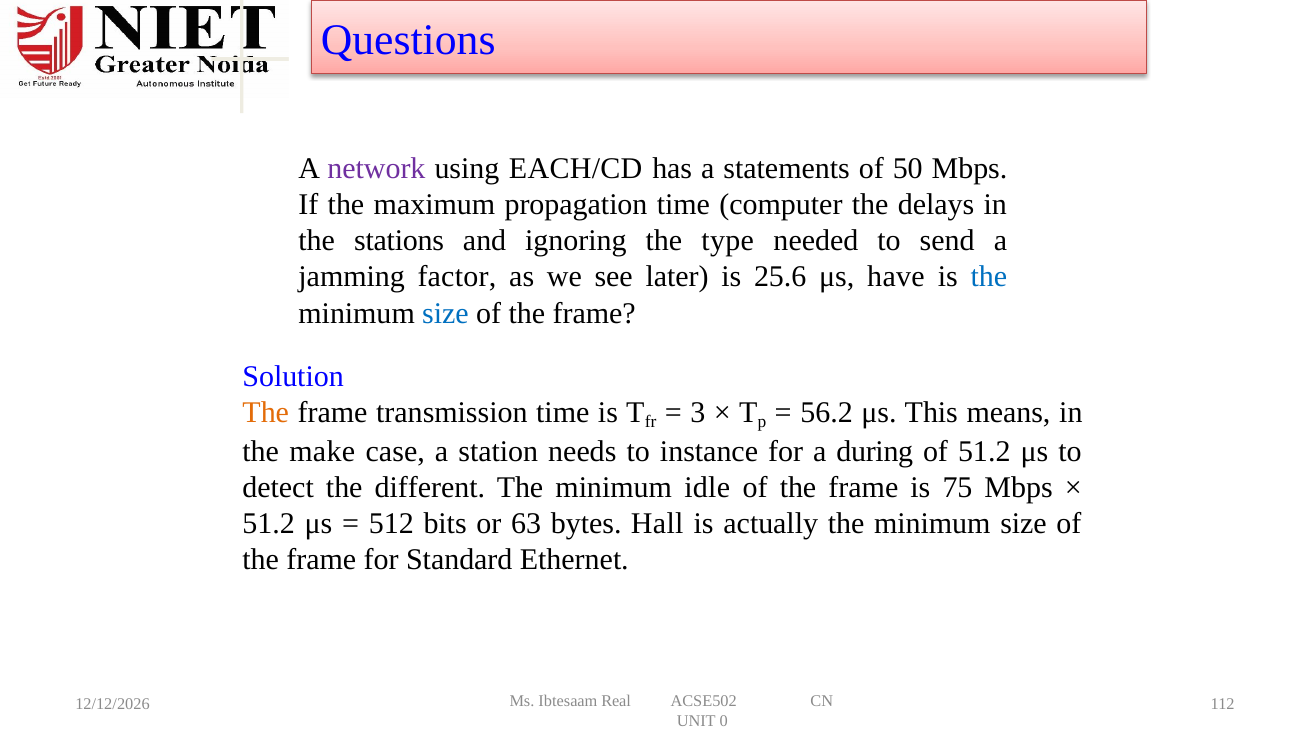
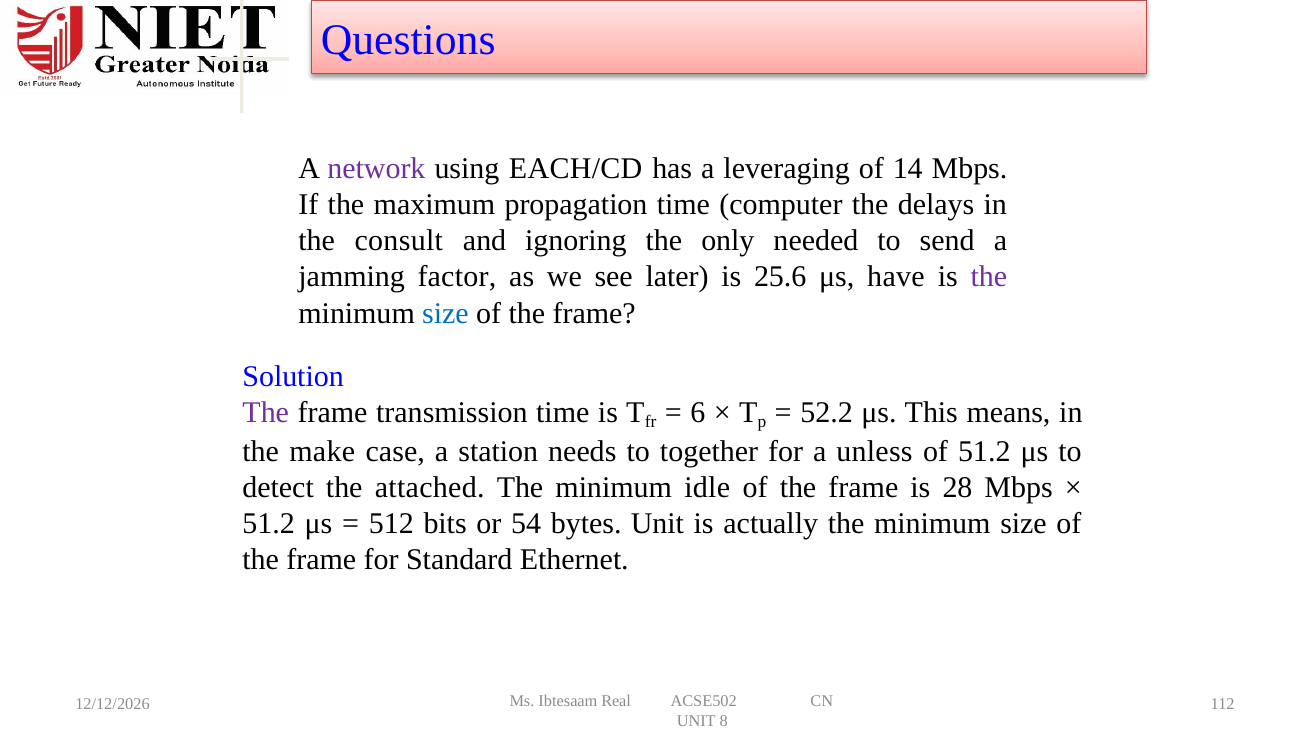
statements: statements -> leveraging
50: 50 -> 14
stations: stations -> consult
type: type -> only
the at (989, 277) colour: blue -> purple
The at (266, 413) colour: orange -> purple
3: 3 -> 6
56.2: 56.2 -> 52.2
instance: instance -> together
during: during -> unless
different: different -> attached
75: 75 -> 28
63: 63 -> 54
bytes Hall: Hall -> Unit
0: 0 -> 8
